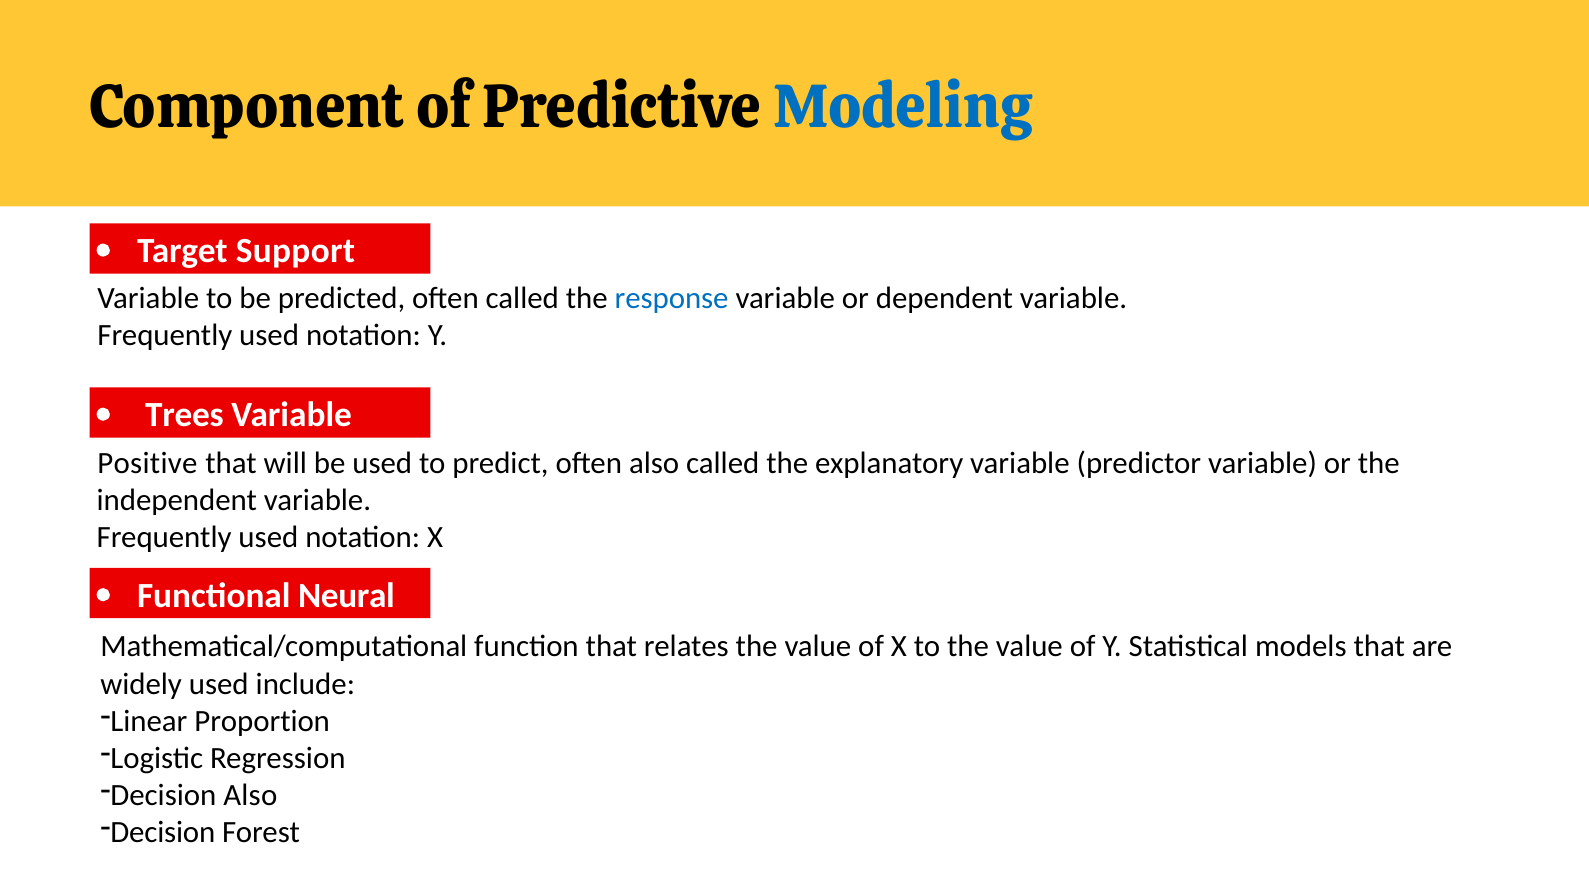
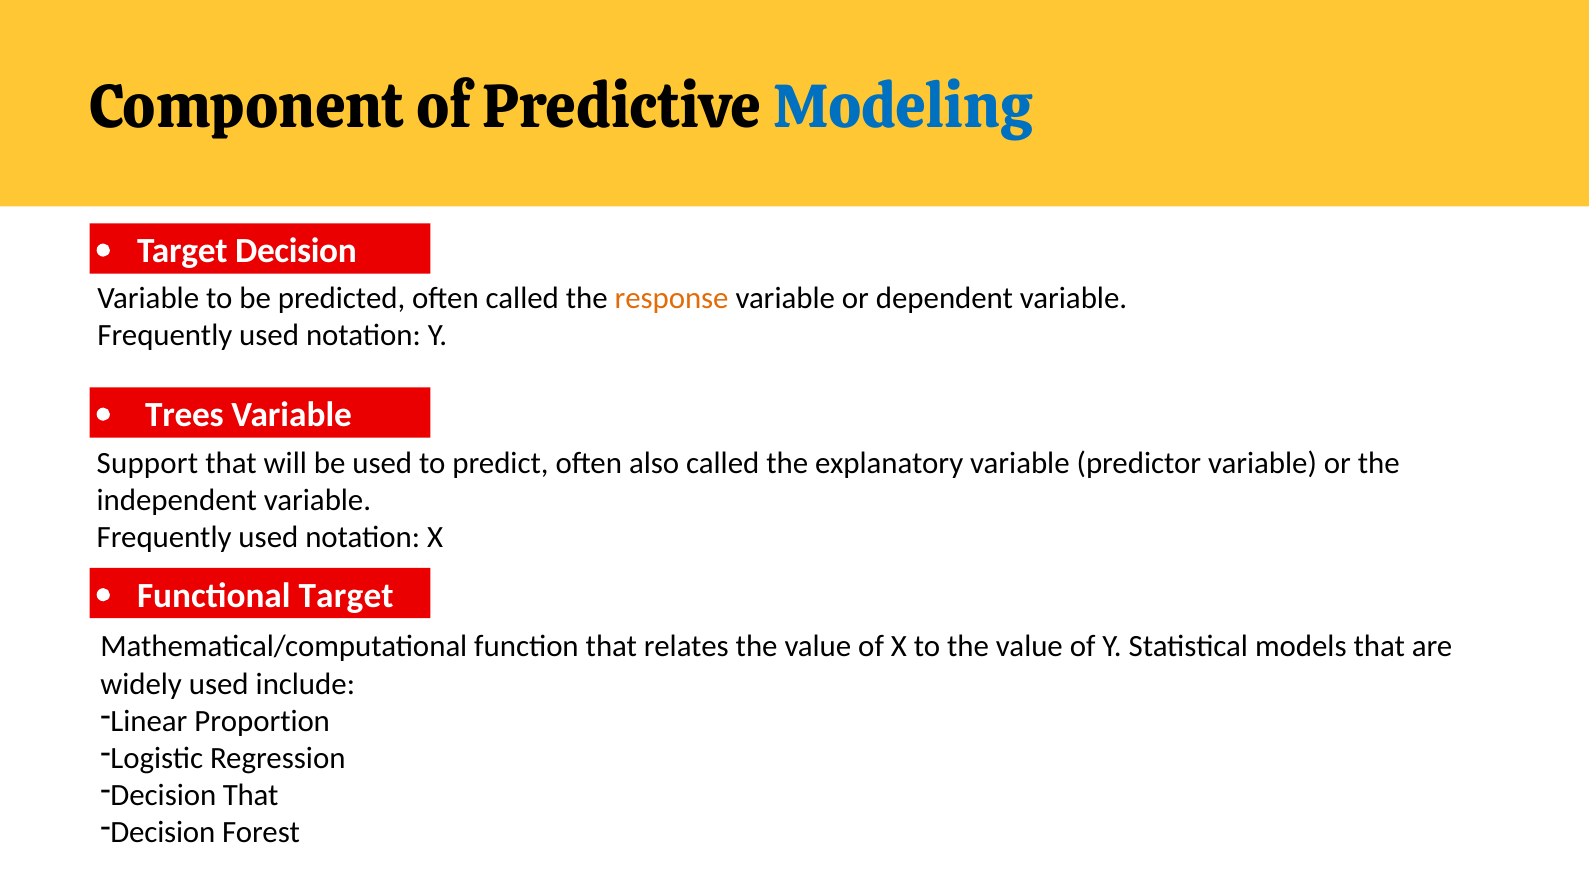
Target Support: Support -> Decision
response colour: blue -> orange
Positive: Positive -> Support
Functional Neural: Neural -> Target
Decision Also: Also -> That
